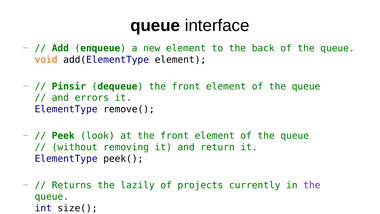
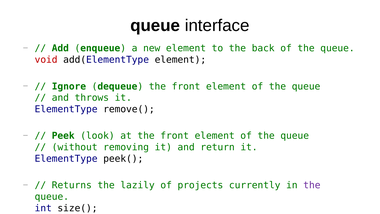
void colour: orange -> red
Pinsir: Pinsir -> Ignore
errors: errors -> throws
